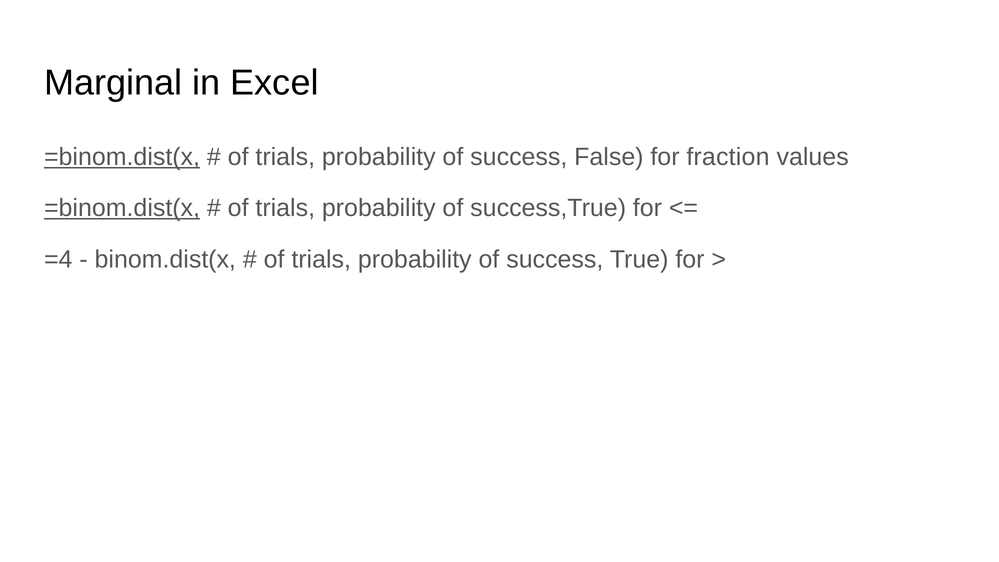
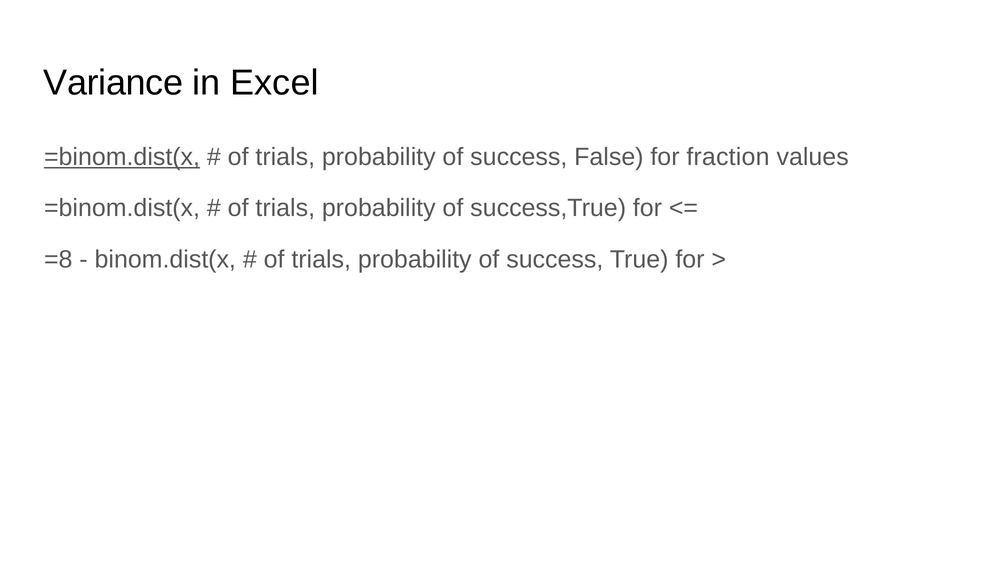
Marginal: Marginal -> Variance
=binom.dist(x at (122, 208) underline: present -> none
=4: =4 -> =8
